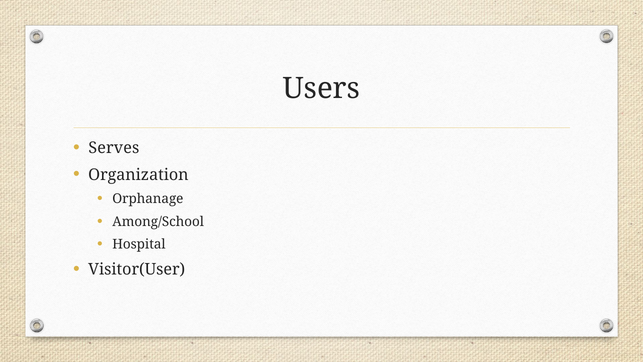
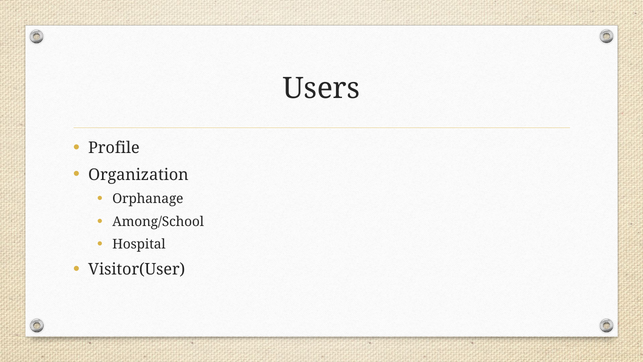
Serves: Serves -> Profile
